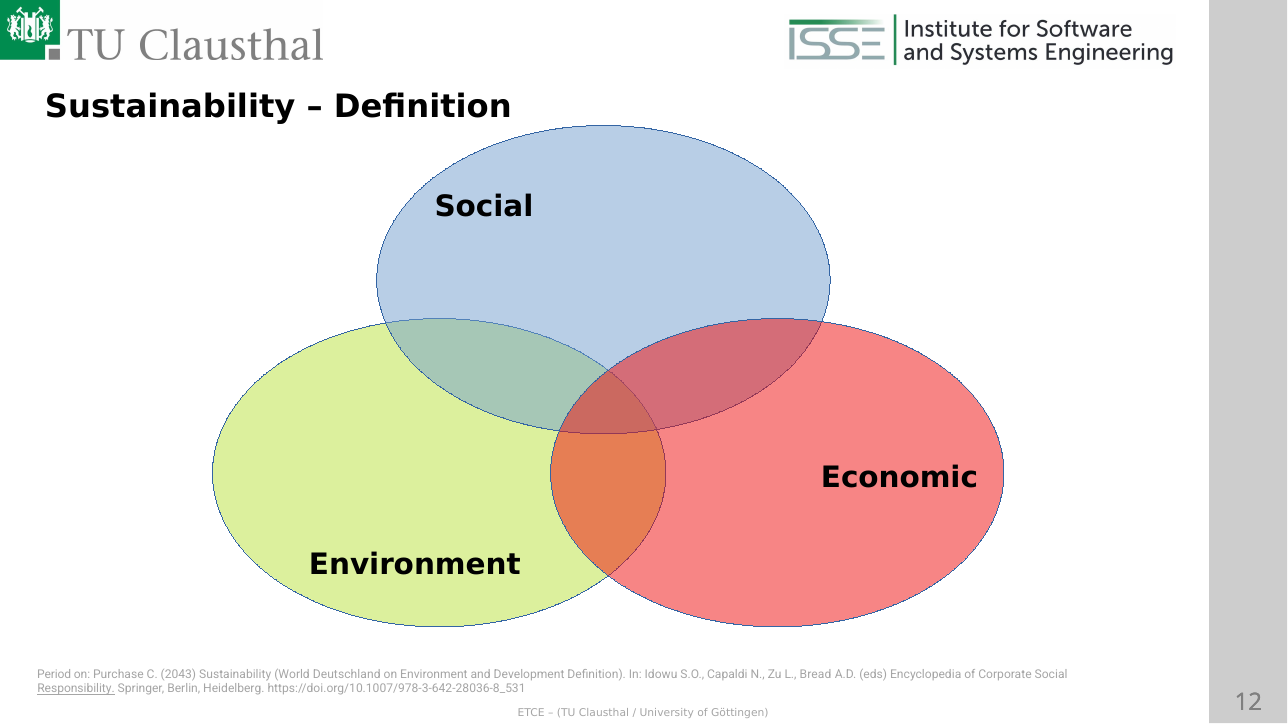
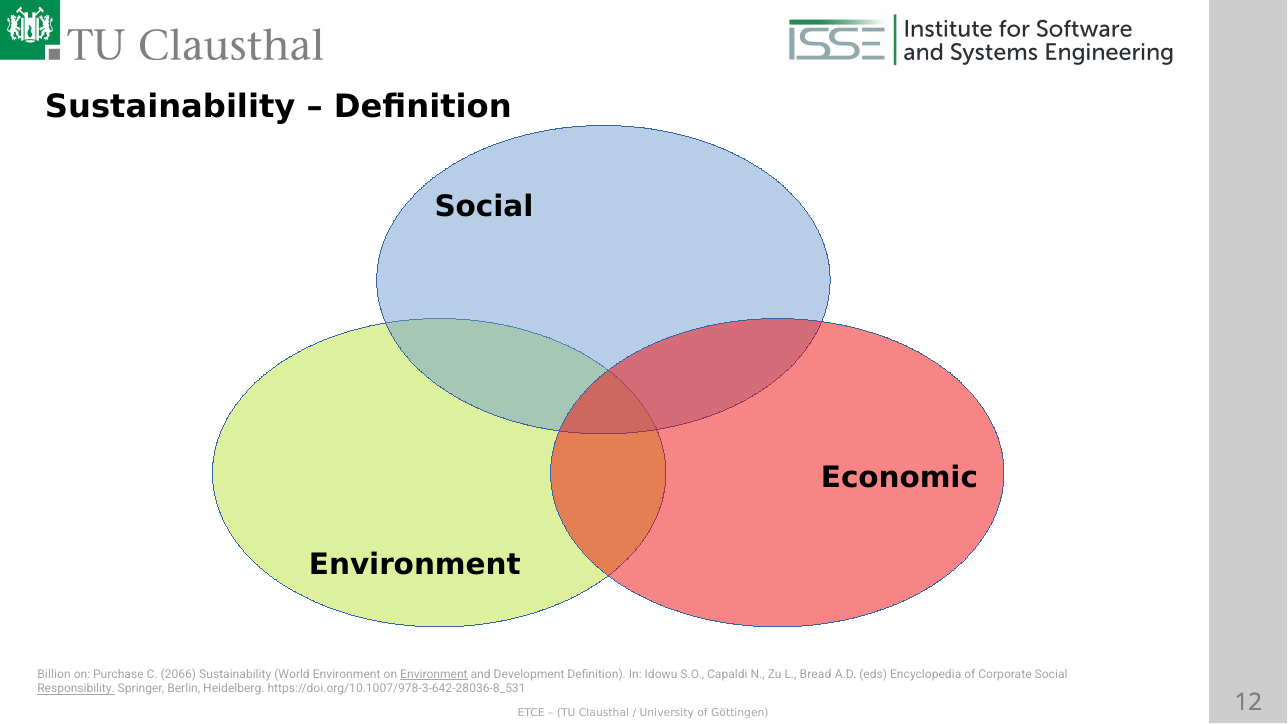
Period: Period -> Billion
2043: 2043 -> 2066
World Deutschland: Deutschland -> Environment
Environment at (434, 675) underline: none -> present
